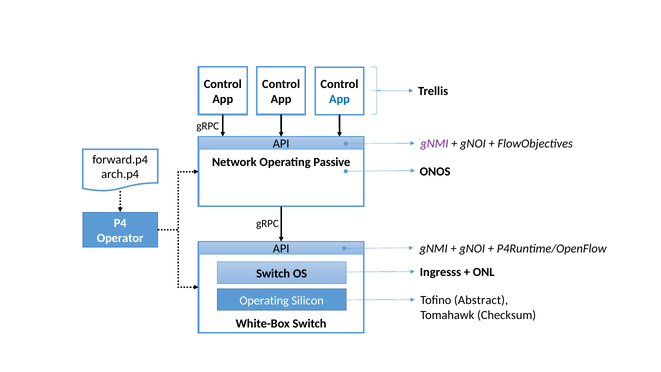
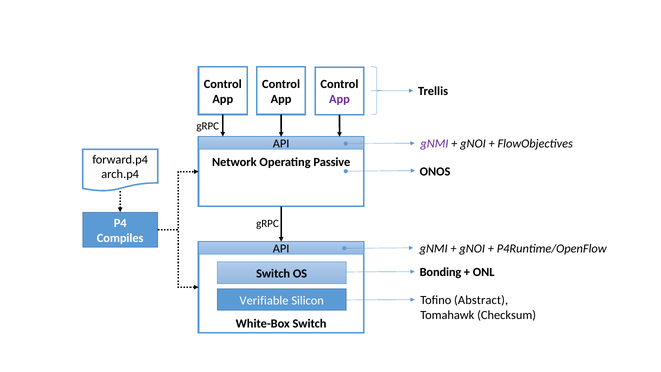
App at (340, 99) colour: blue -> purple
Operator: Operator -> Compiles
Ingresss: Ingresss -> Bonding
Operating at (264, 300): Operating -> Verifiable
